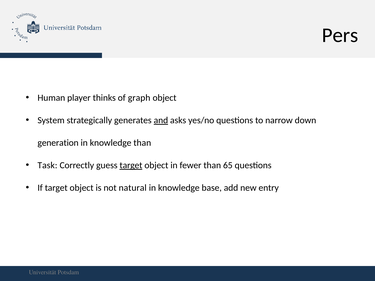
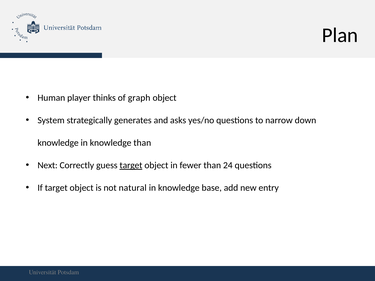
Pers: Pers -> Plan
and underline: present -> none
generation at (58, 143): generation -> knowledge
Task: Task -> Next
65: 65 -> 24
